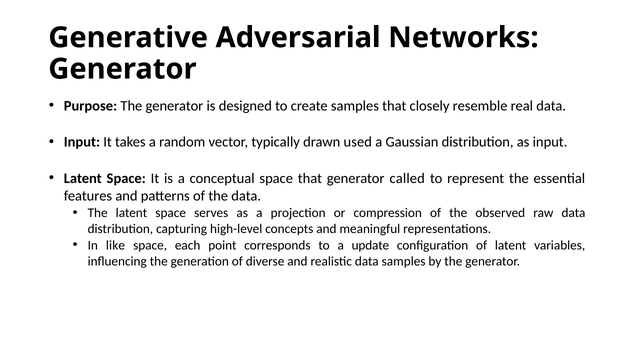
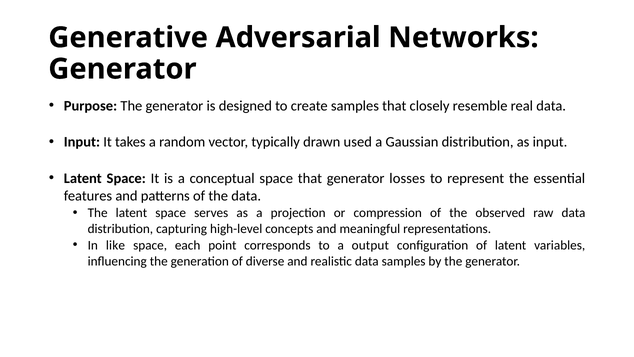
called: called -> losses
update: update -> output
